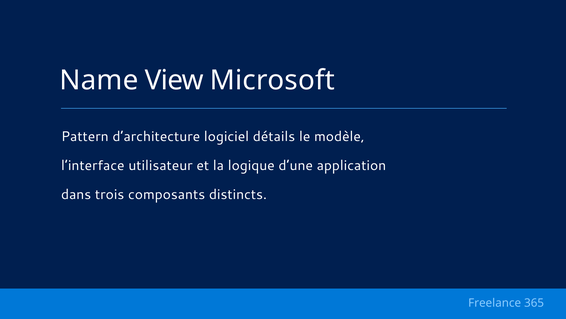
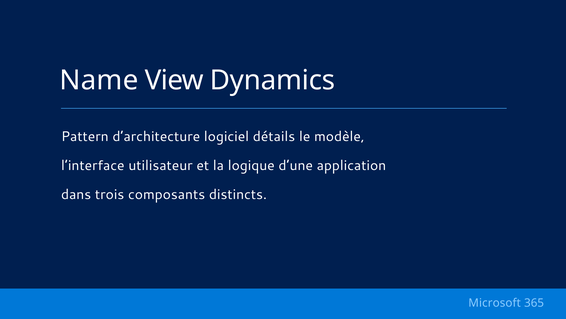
Microsoft: Microsoft -> Dynamics
Freelance: Freelance -> Microsoft
